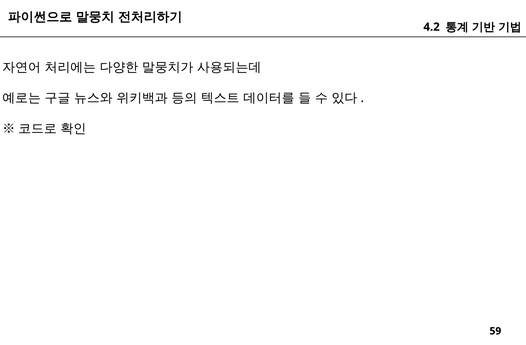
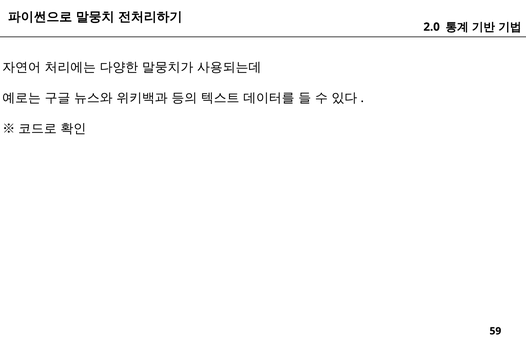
4.2: 4.2 -> 2.0
